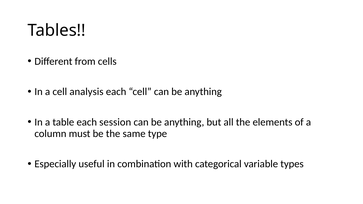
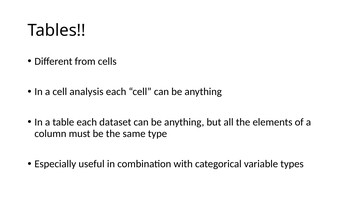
session: session -> dataset
